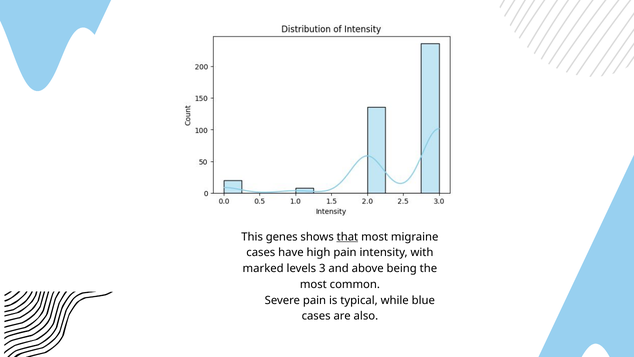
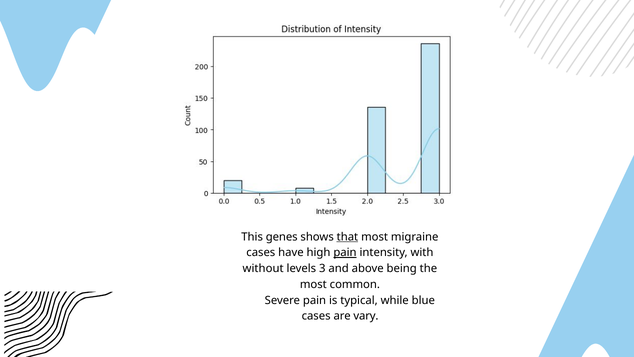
pain at (345, 252) underline: none -> present
marked: marked -> without
also: also -> vary
